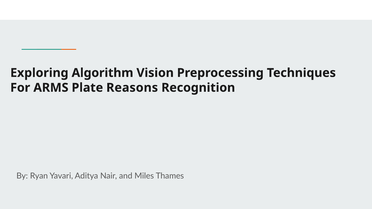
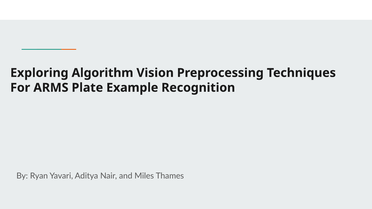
Reasons: Reasons -> Example
